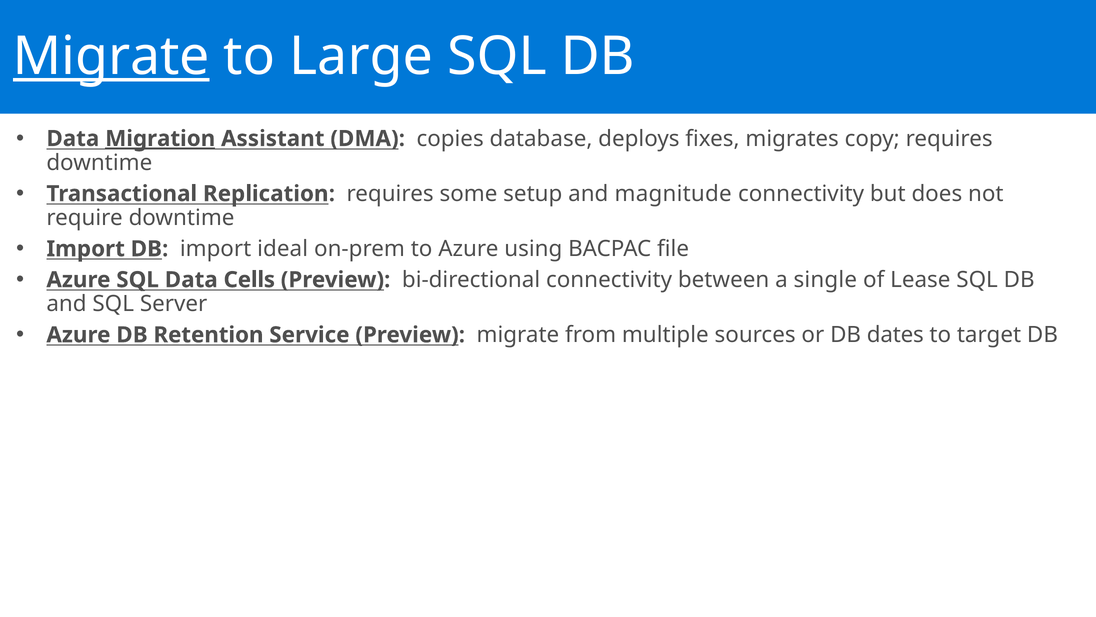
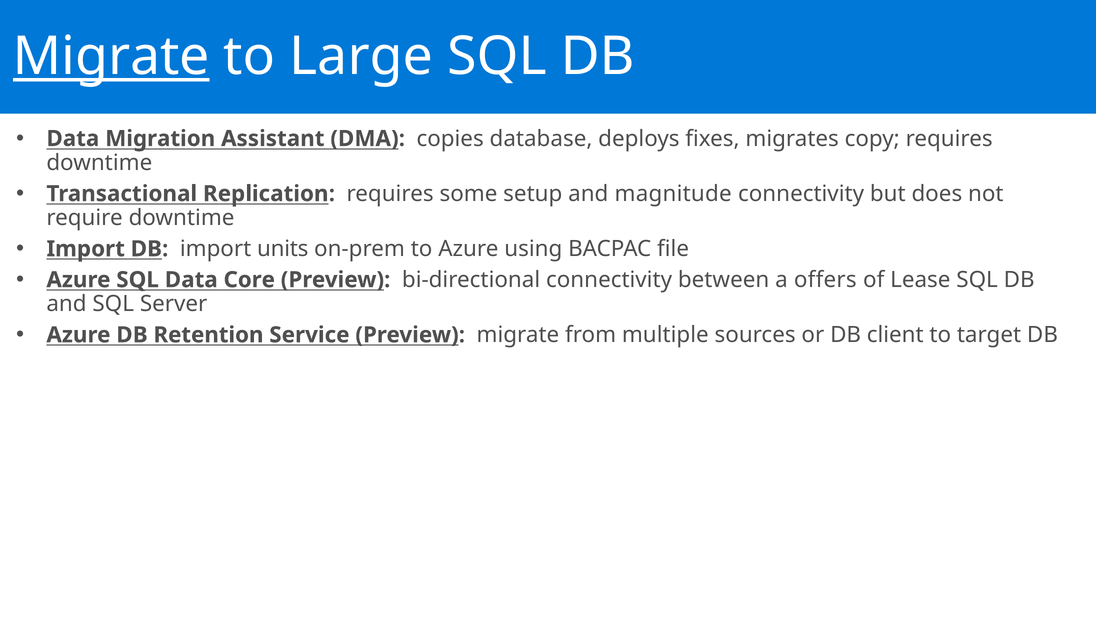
Migration underline: present -> none
ideal: ideal -> units
Cells: Cells -> Core
single: single -> offers
dates: dates -> client
